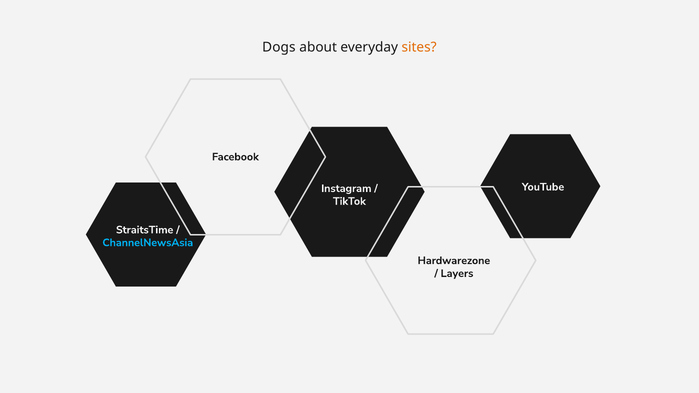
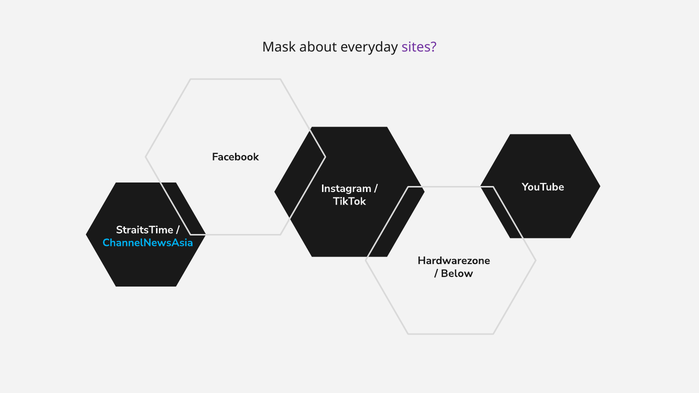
Dogs: Dogs -> Mask
sites colour: orange -> purple
Layers: Layers -> Below
